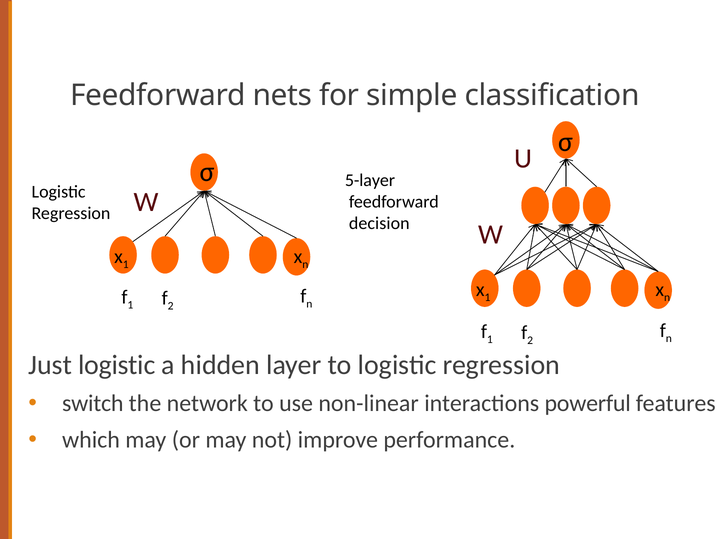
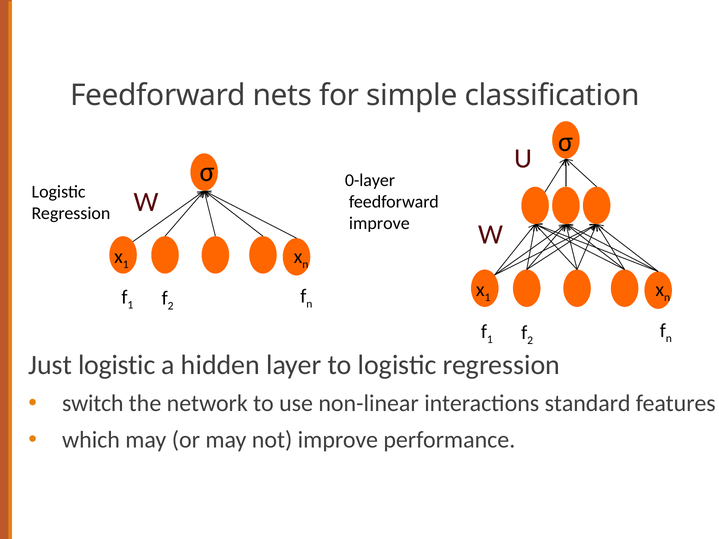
5-layer: 5-layer -> 0-layer
decision at (379, 223): decision -> improve
powerful: powerful -> standard
